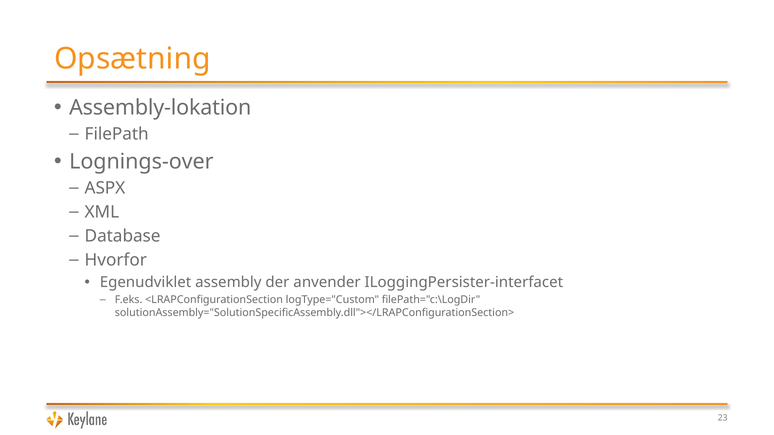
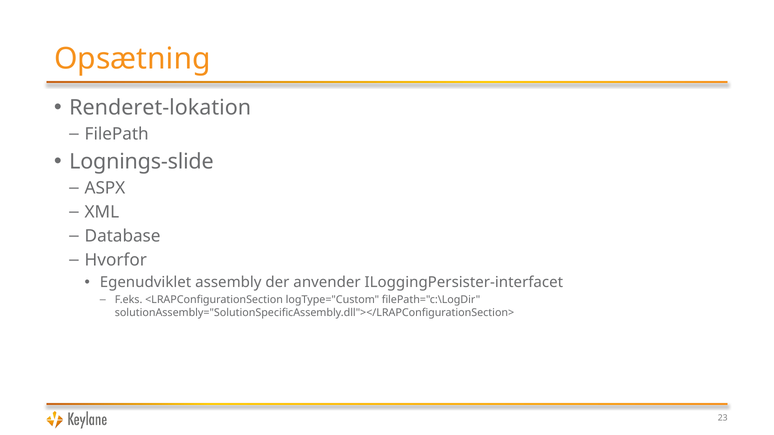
Assembly-lokation: Assembly-lokation -> Renderet-lokation
Lognings-over: Lognings-over -> Lognings-slide
